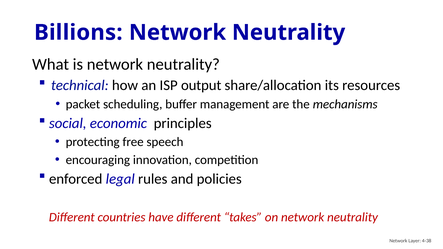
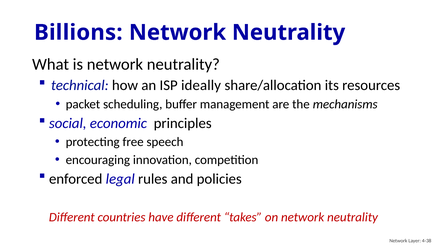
output: output -> ideally
